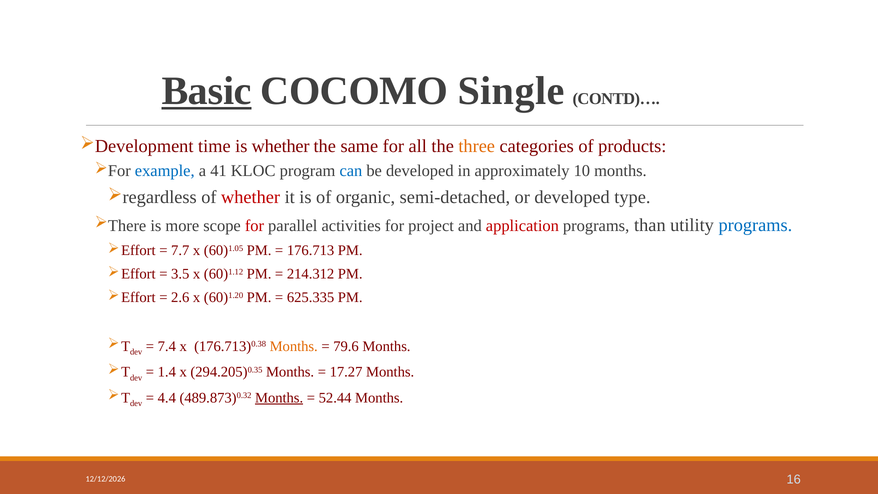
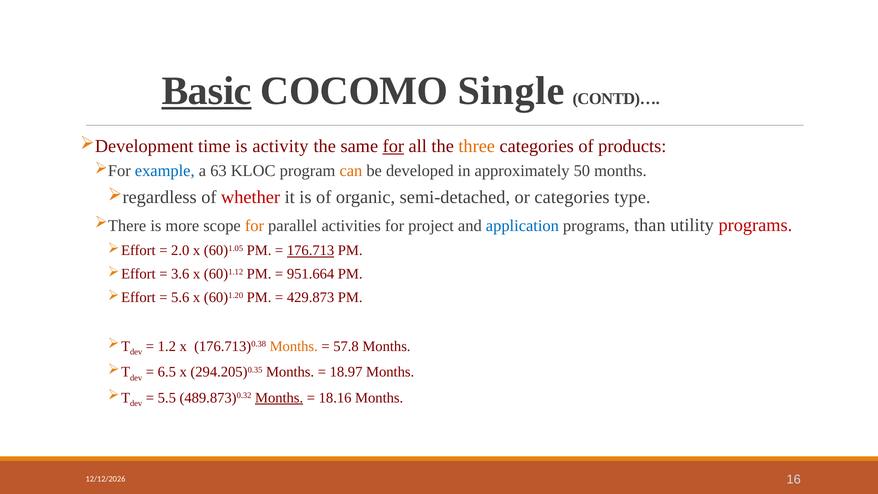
is whether: whether -> activity
for at (393, 146) underline: none -> present
41: 41 -> 63
can colour: blue -> orange
10: 10 -> 50
or developed: developed -> categories
for at (254, 226) colour: red -> orange
application colour: red -> blue
programs at (755, 225) colour: blue -> red
7.7: 7.7 -> 2.0
176.713 underline: none -> present
3.5: 3.5 -> 3.6
214.312: 214.312 -> 951.664
2.6: 2.6 -> 5.6
625.335: 625.335 -> 429.873
7.4: 7.4 -> 1.2
79.6: 79.6 -> 57.8
1.4: 1.4 -> 6.5
17.27: 17.27 -> 18.97
4.4: 4.4 -> 5.5
52.44: 52.44 -> 18.16
